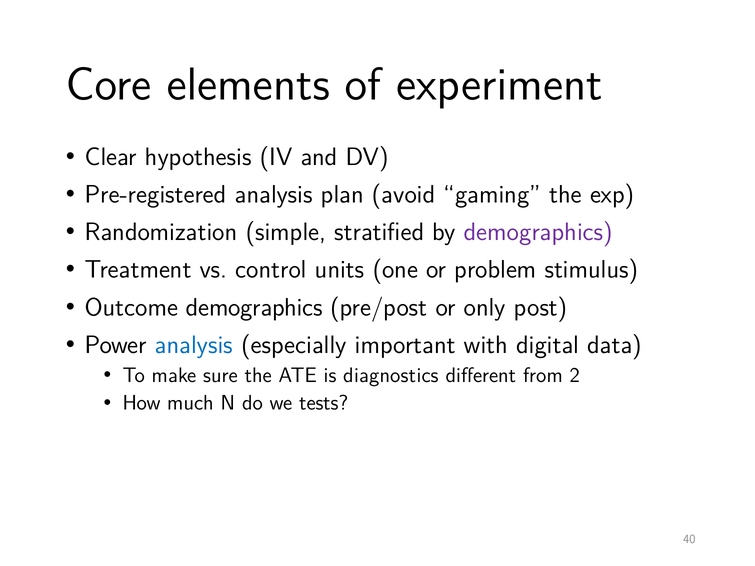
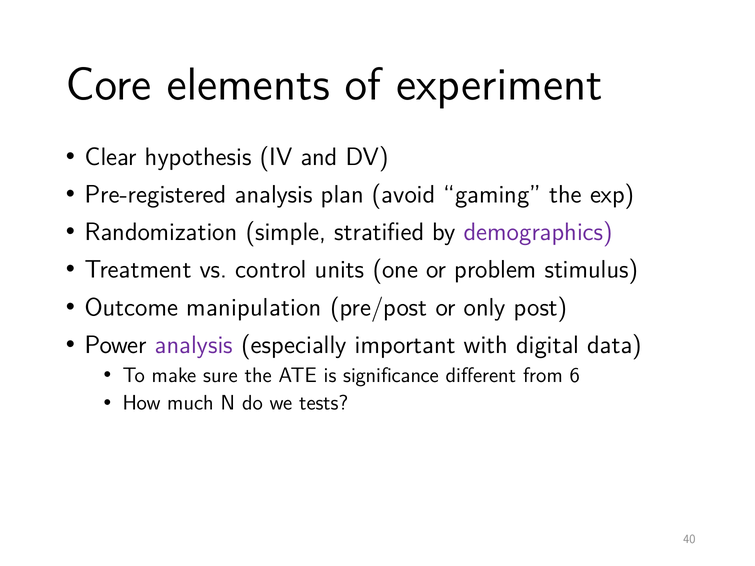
Outcome demographics: demographics -> manipulation
analysis at (194, 345) colour: blue -> purple
diagnostics: diagnostics -> significance
2: 2 -> 6
